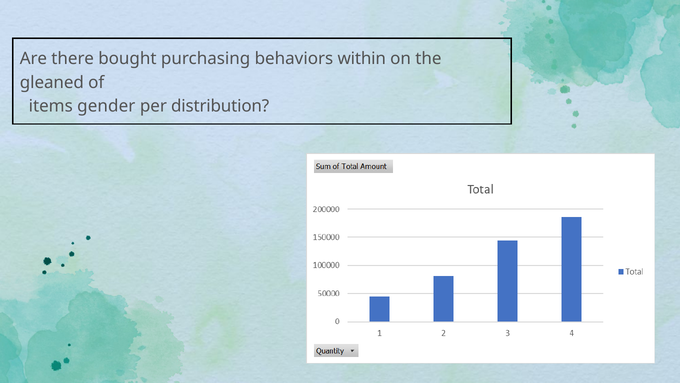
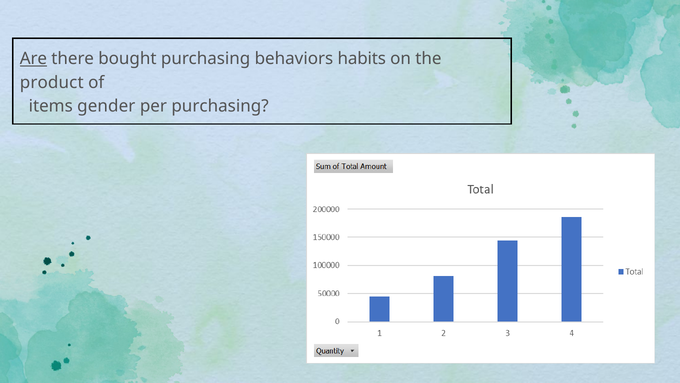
Are underline: none -> present
within: within -> habits
gleaned: gleaned -> product
per distribution: distribution -> purchasing
